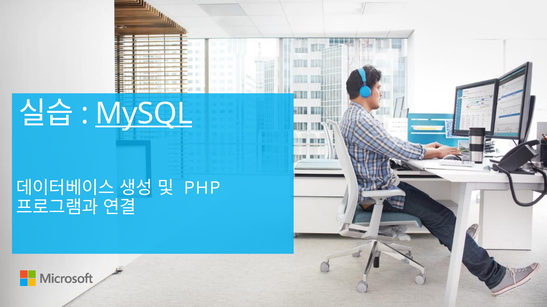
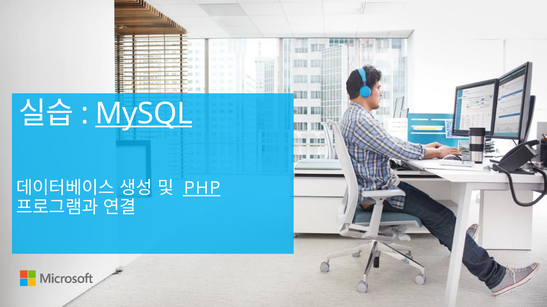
PHP underline: none -> present
